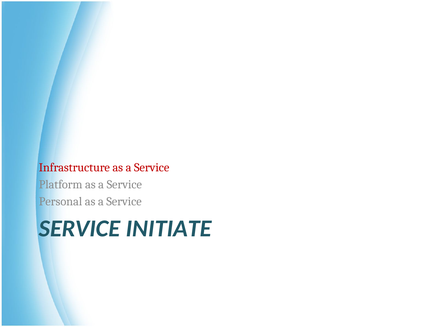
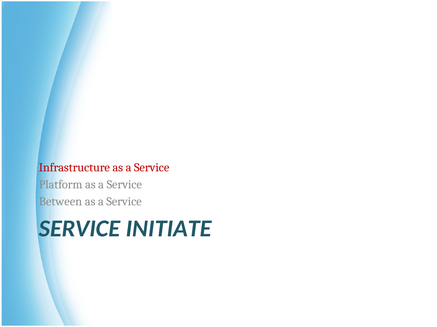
Personal: Personal -> Between
